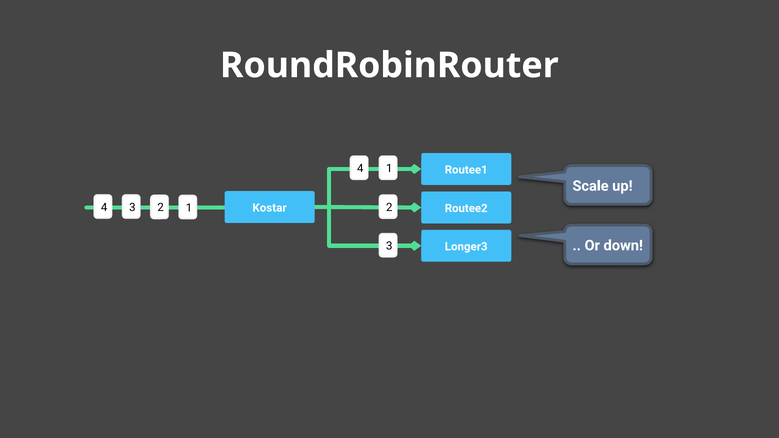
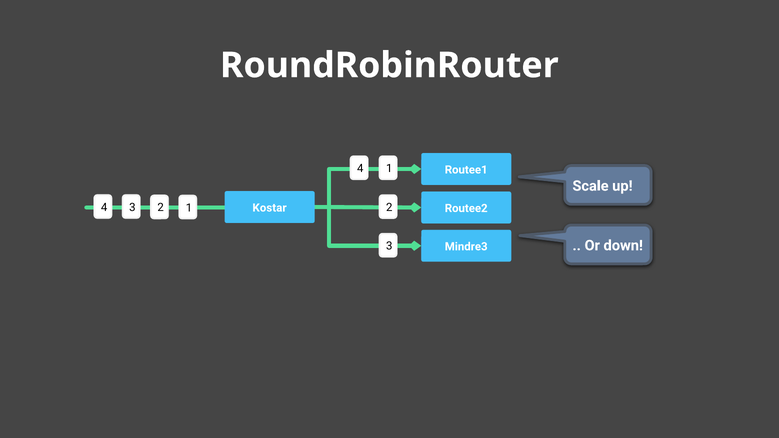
Longer3: Longer3 -> Mindre3
